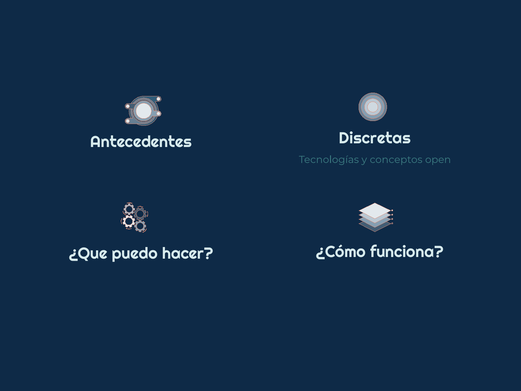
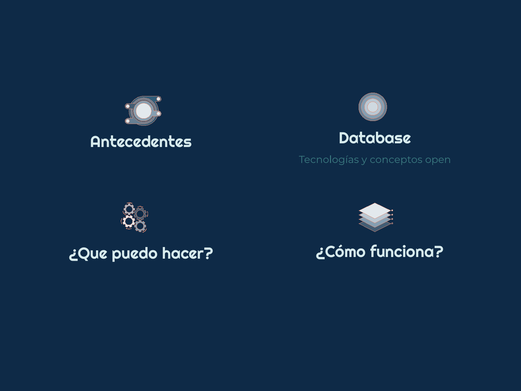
Discretas: Discretas -> Database
